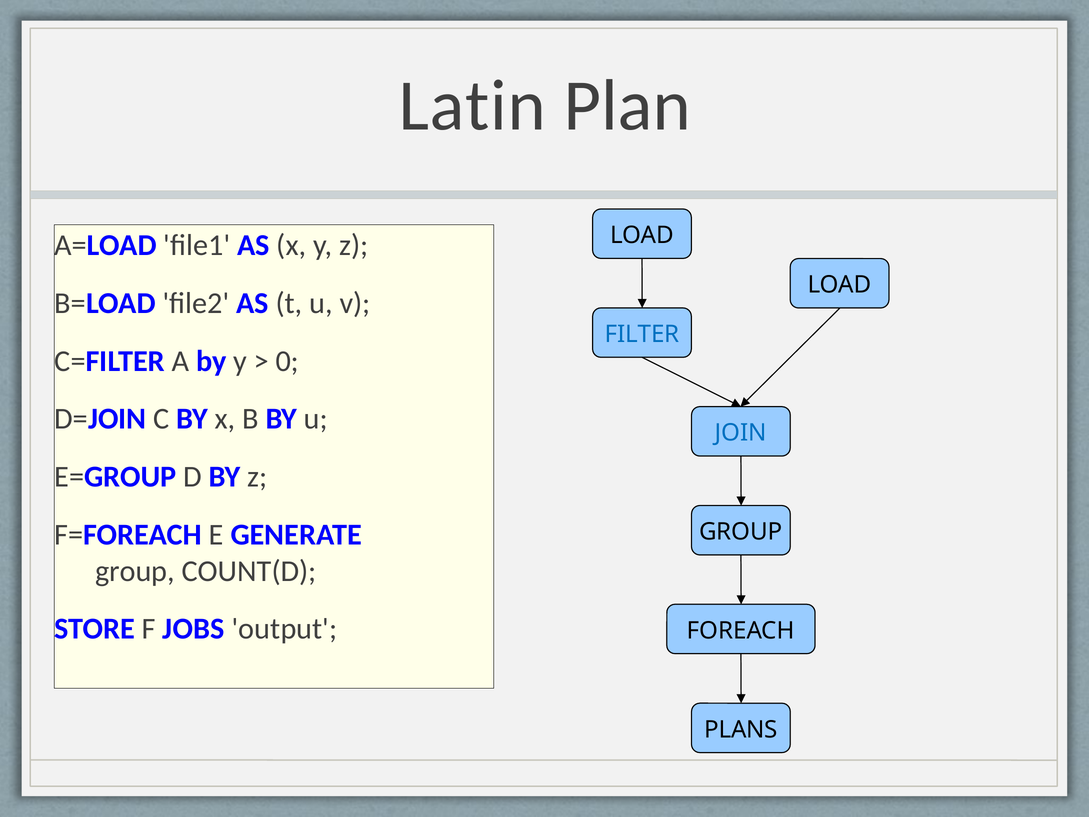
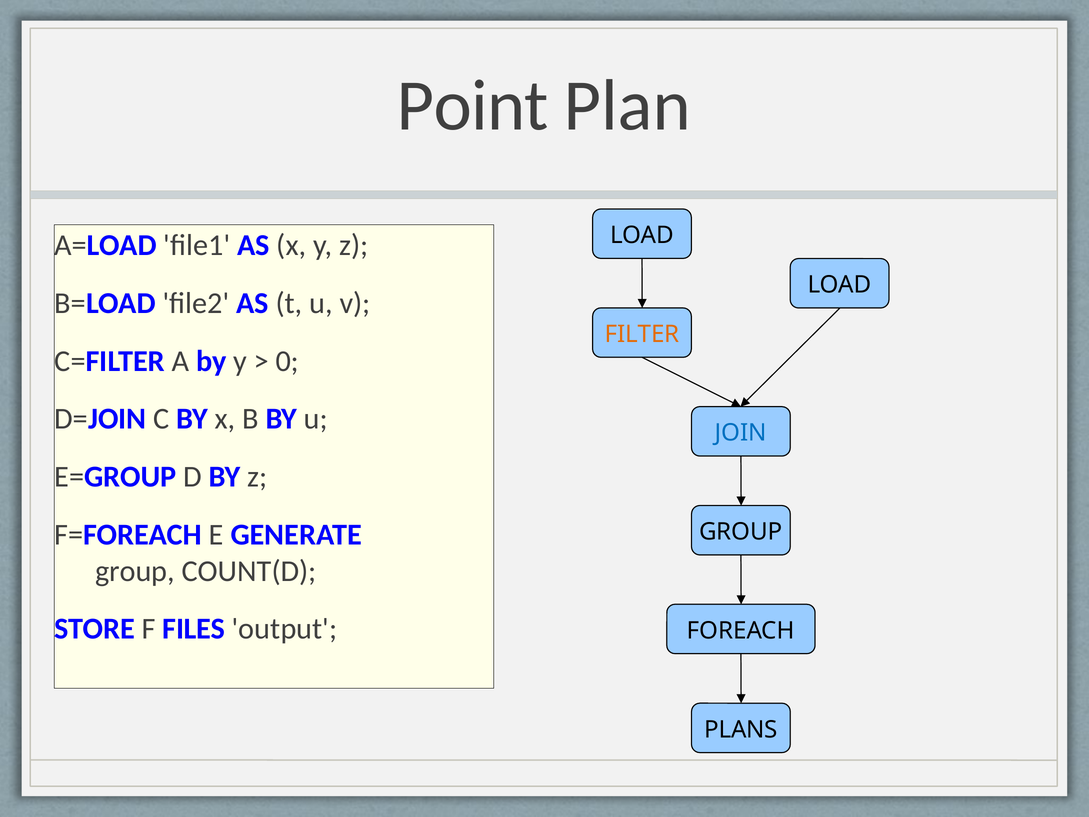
Latin: Latin -> Point
FILTER colour: blue -> orange
JOBS: JOBS -> FILES
